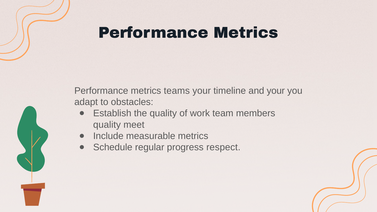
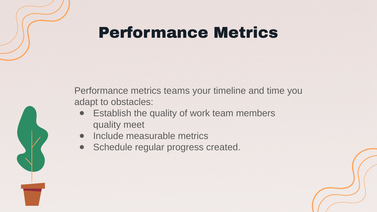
and your: your -> time
respect: respect -> created
